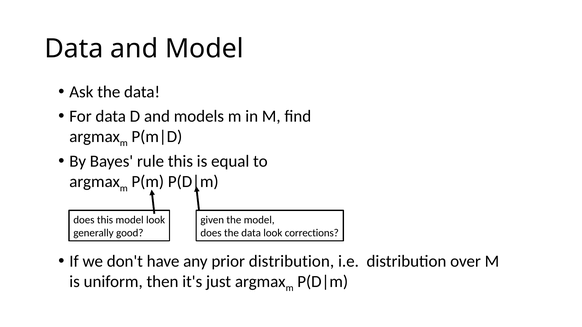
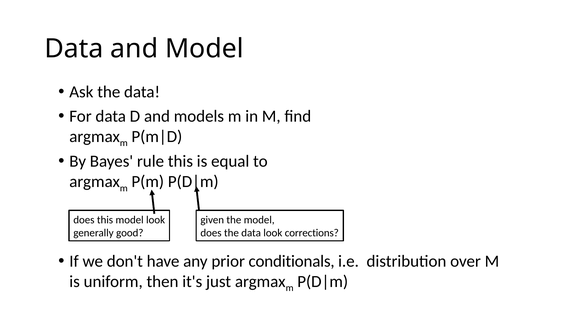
prior distribution: distribution -> conditionals
